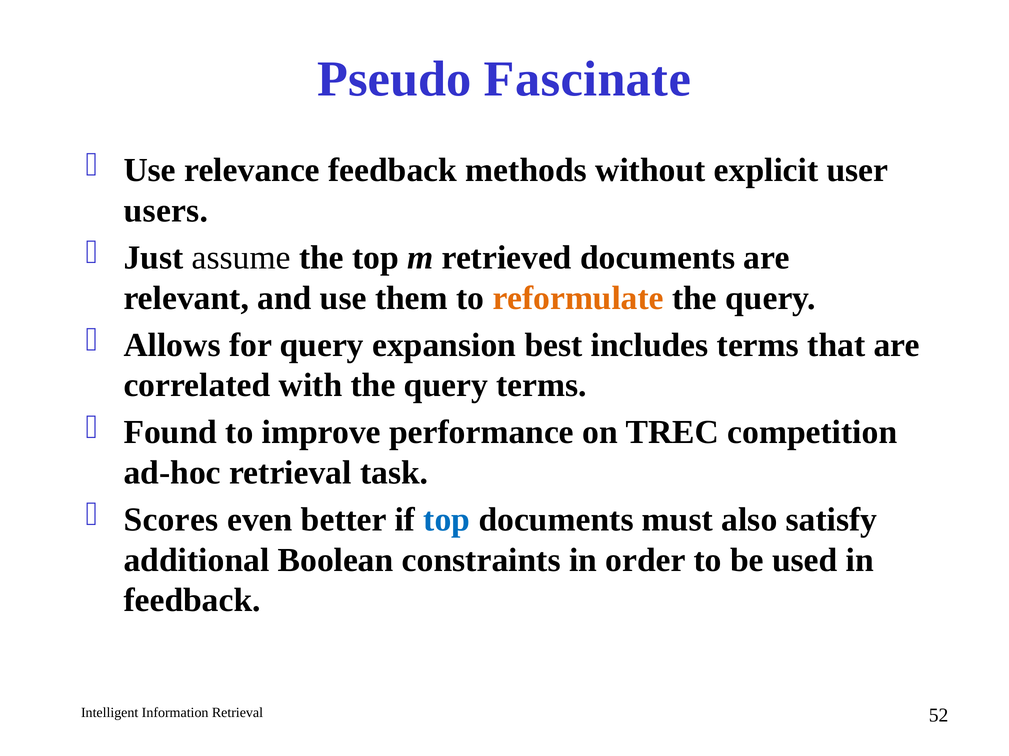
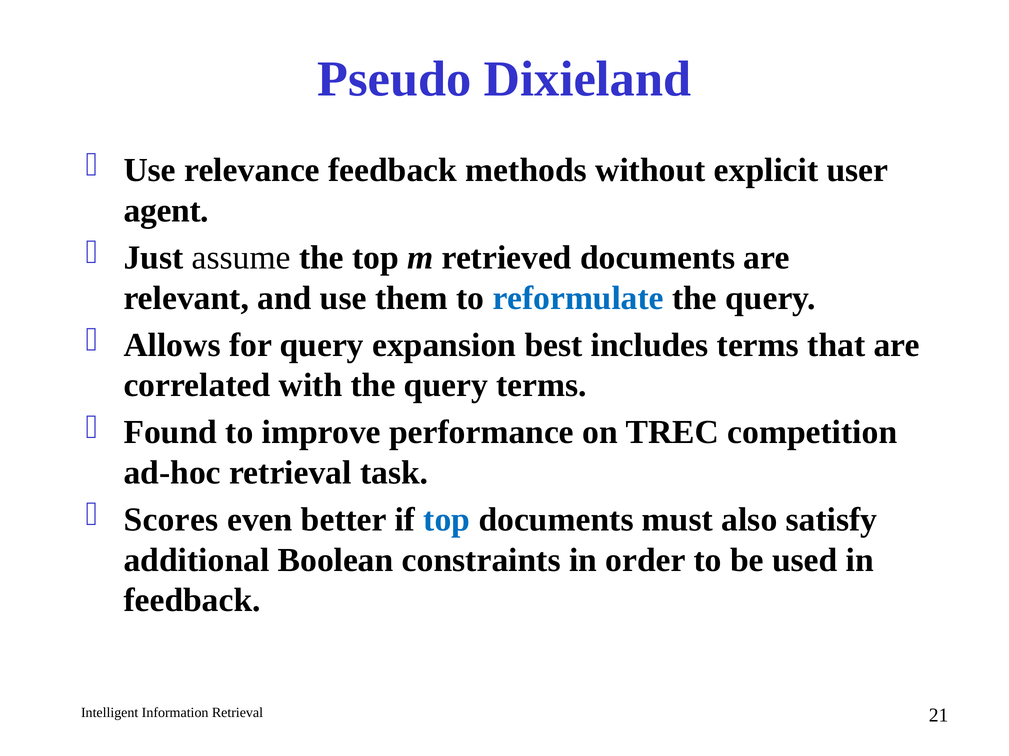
Fascinate: Fascinate -> Dixieland
users: users -> agent
reformulate colour: orange -> blue
52: 52 -> 21
